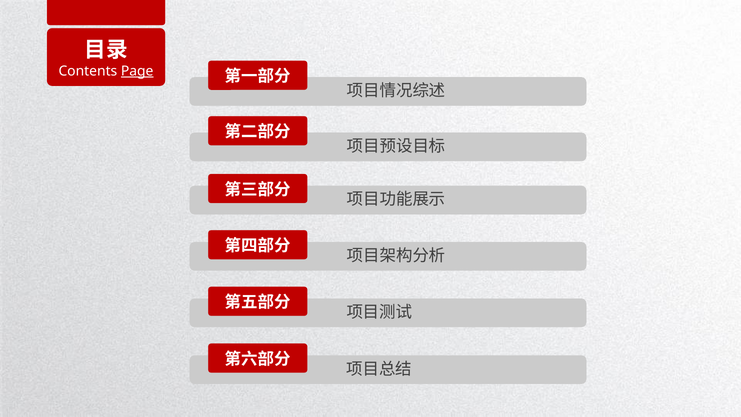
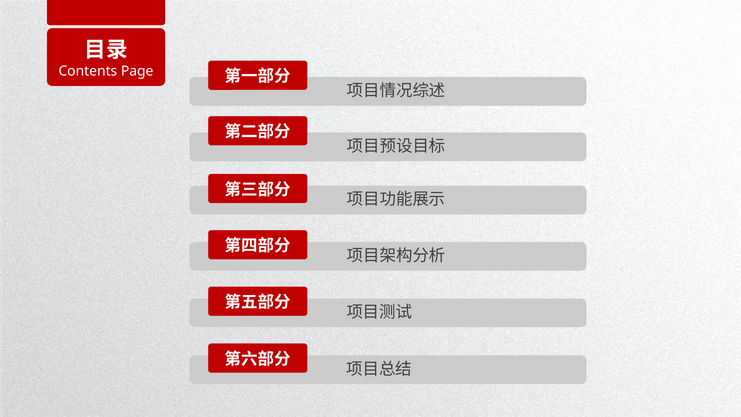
Page underline: present -> none
